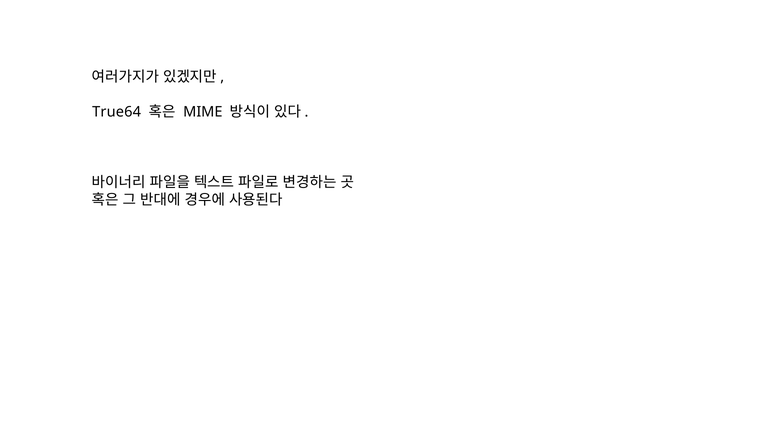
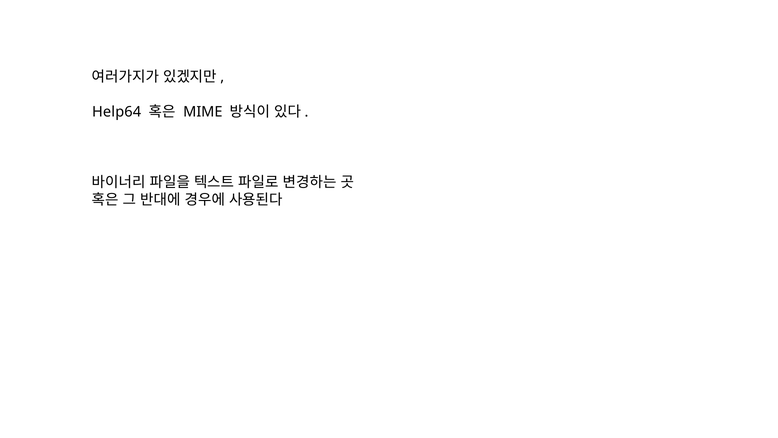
True64: True64 -> Help64
